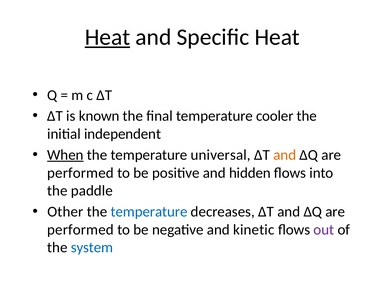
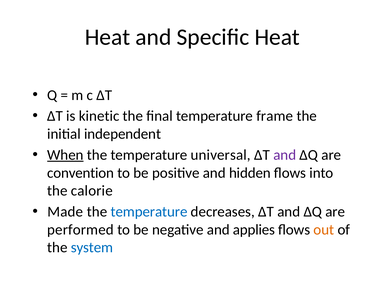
Heat at (107, 37) underline: present -> none
known: known -> kinetic
cooler: cooler -> frame
and at (285, 155) colour: orange -> purple
performed at (80, 173): performed -> convention
paddle: paddle -> calorie
Other: Other -> Made
kinetic: kinetic -> applies
out colour: purple -> orange
